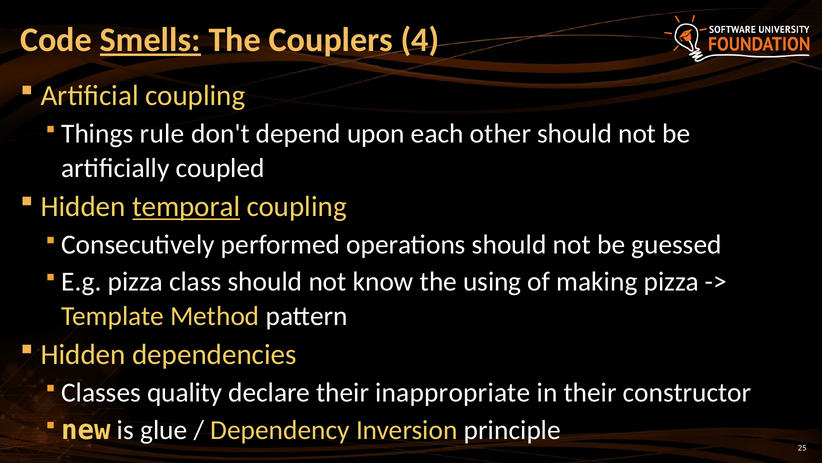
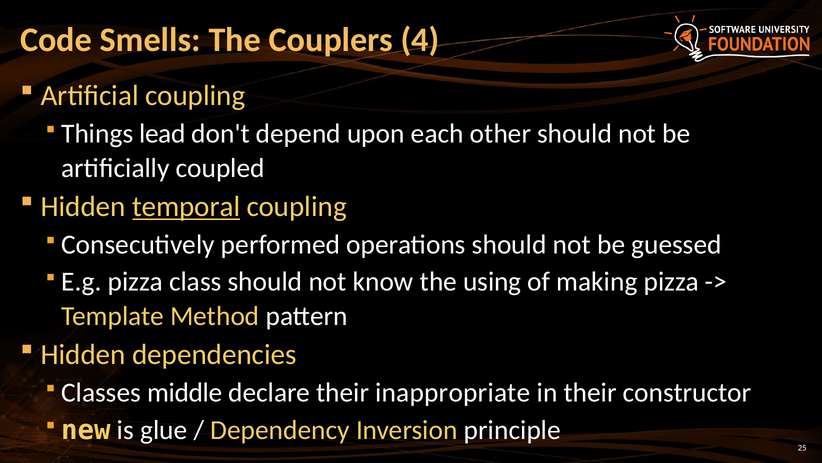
Smells underline: present -> none
rule: rule -> lead
quality: quality -> middle
